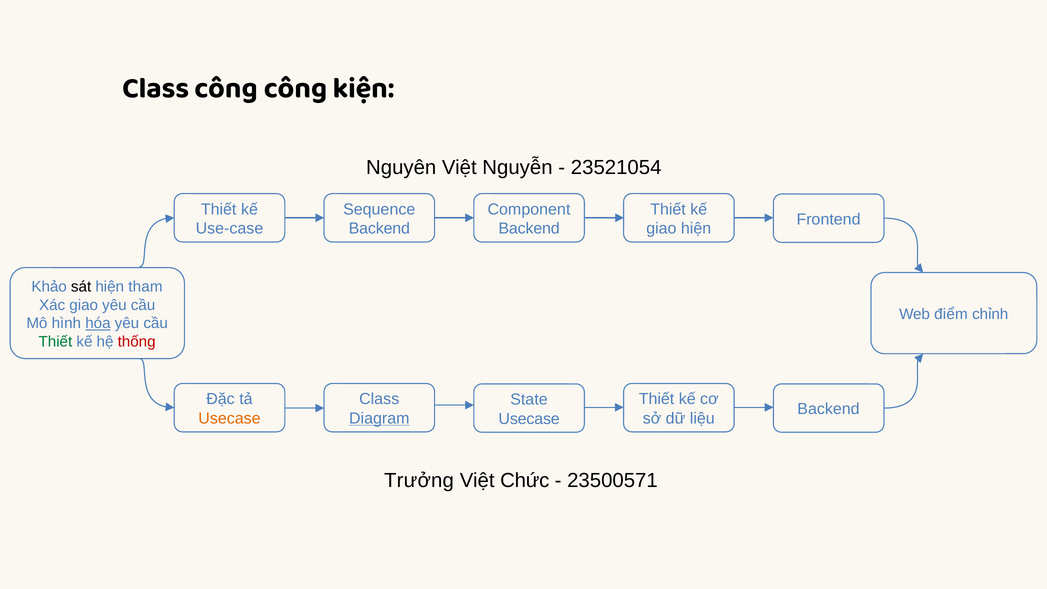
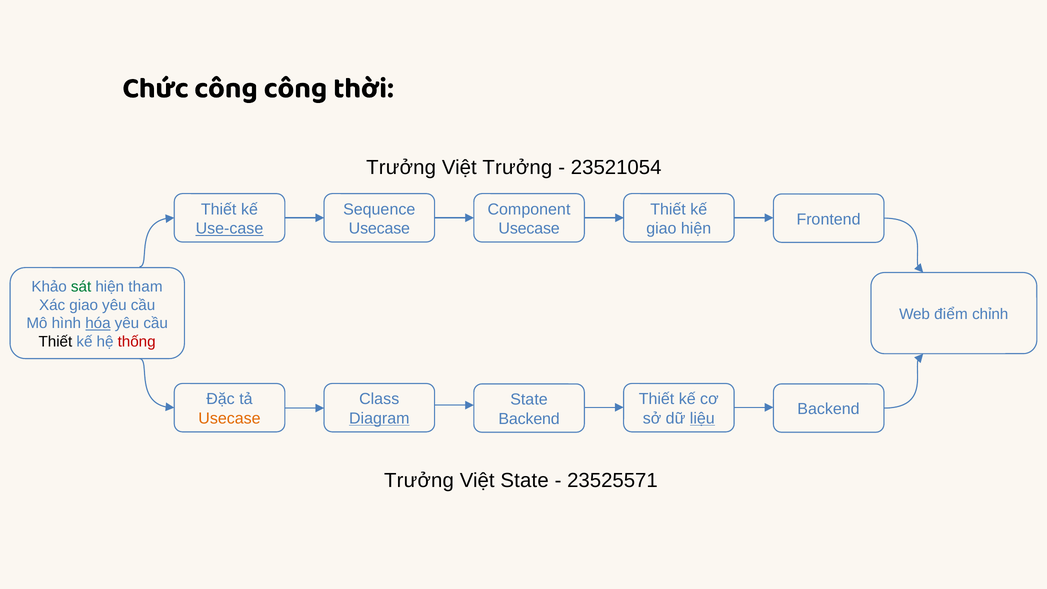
Class at (156, 88): Class -> Chức
kiện: kiện -> thời
Nguyên at (401, 167): Nguyên -> Trưởng
Việt Nguyễn: Nguyễn -> Trưởng
Use-case underline: none -> present
Backend at (379, 228): Backend -> Usecase
Backend at (529, 228): Backend -> Usecase
sát colour: black -> green
Thiết at (55, 342) colour: green -> black
liệu underline: none -> present
Usecase at (529, 419): Usecase -> Backend
Việt Chức: Chức -> State
23500571: 23500571 -> 23525571
